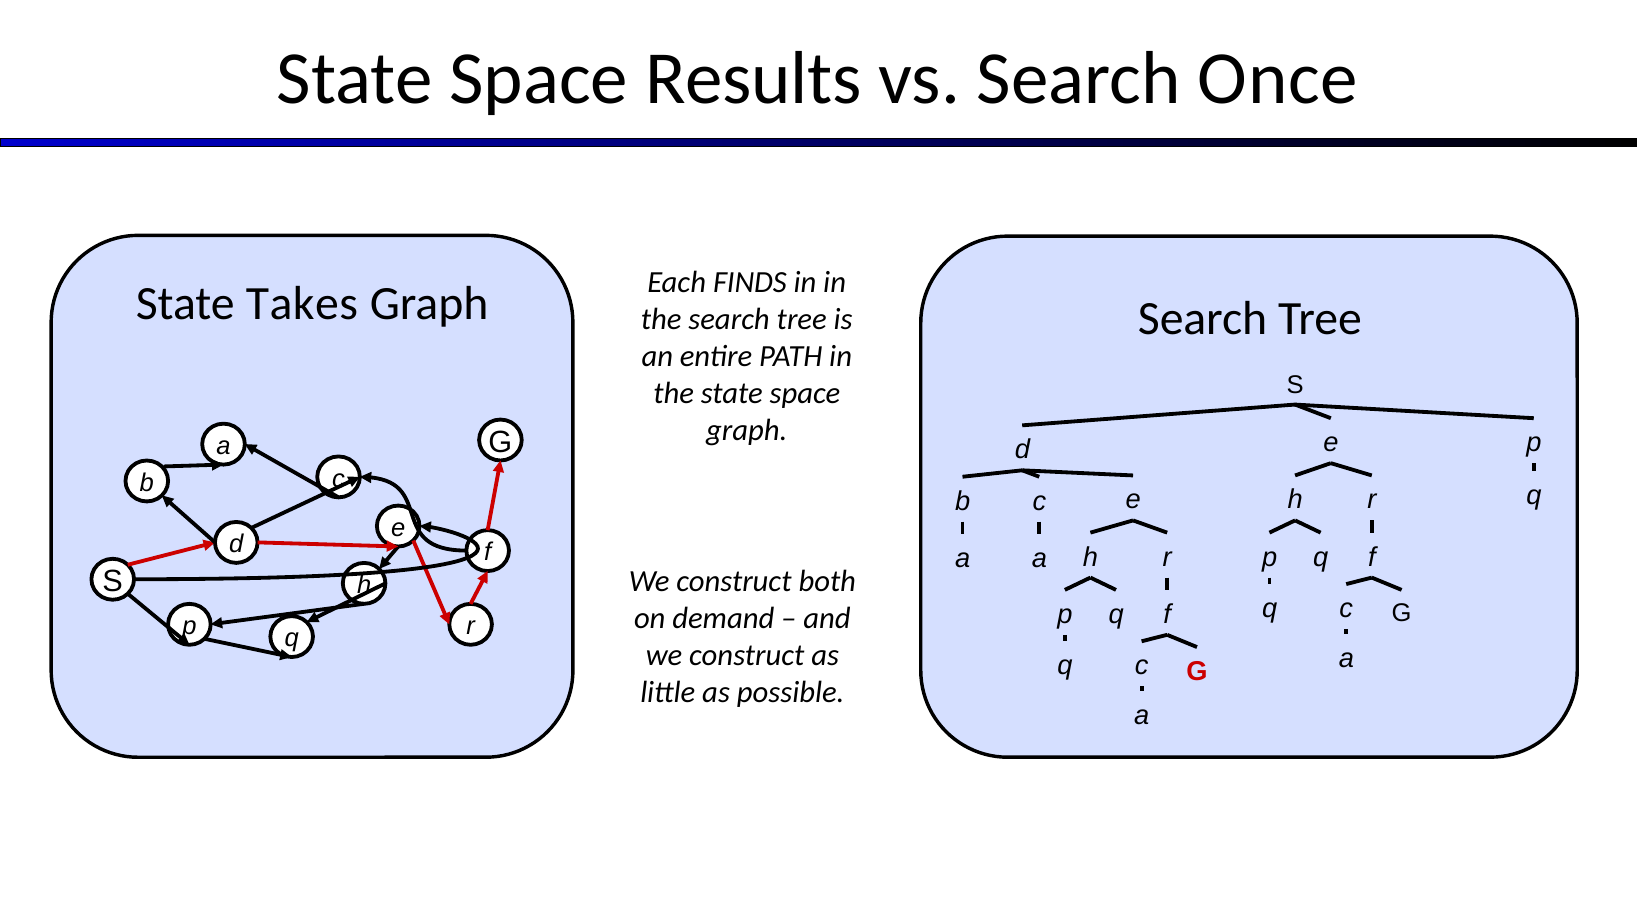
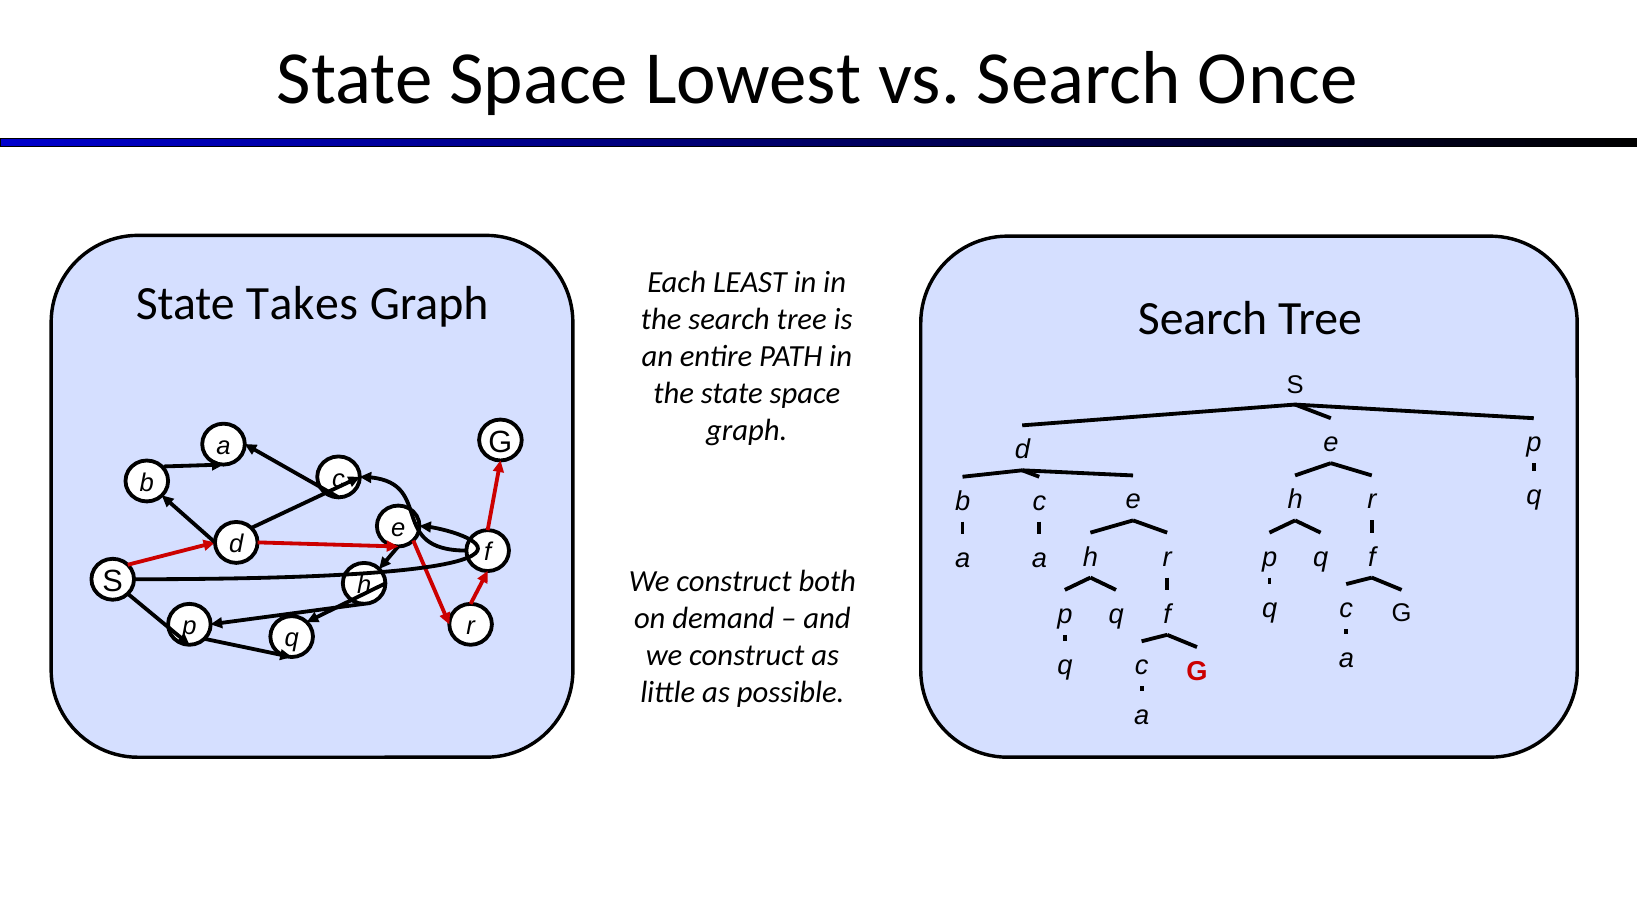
Results: Results -> Lowest
FINDS: FINDS -> LEAST
